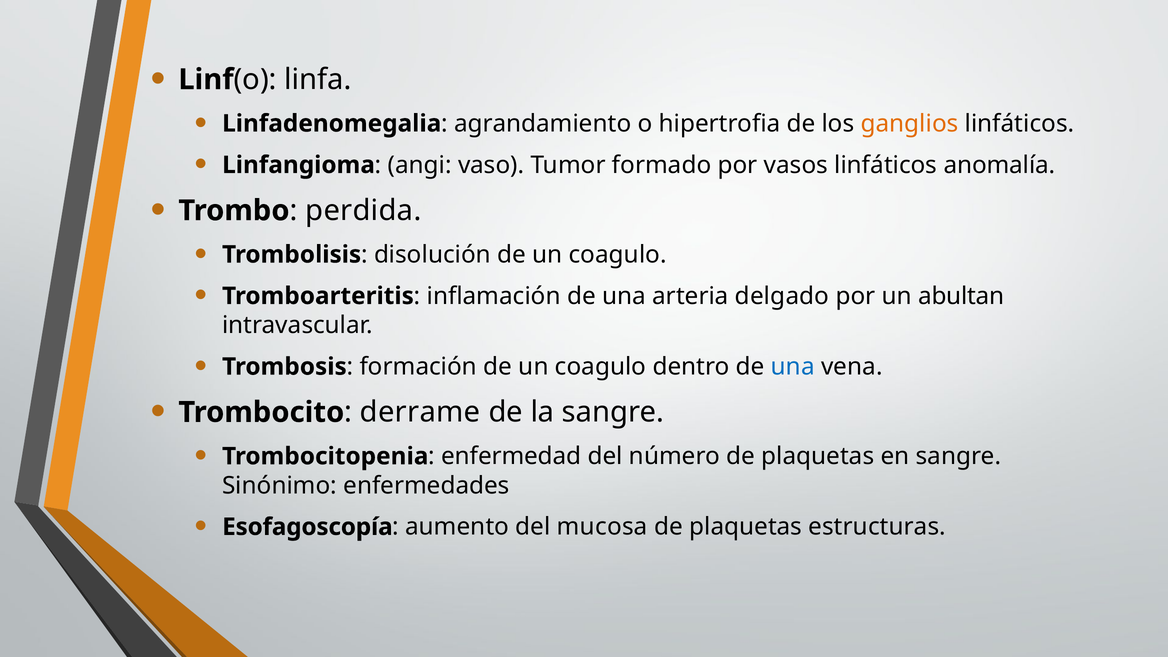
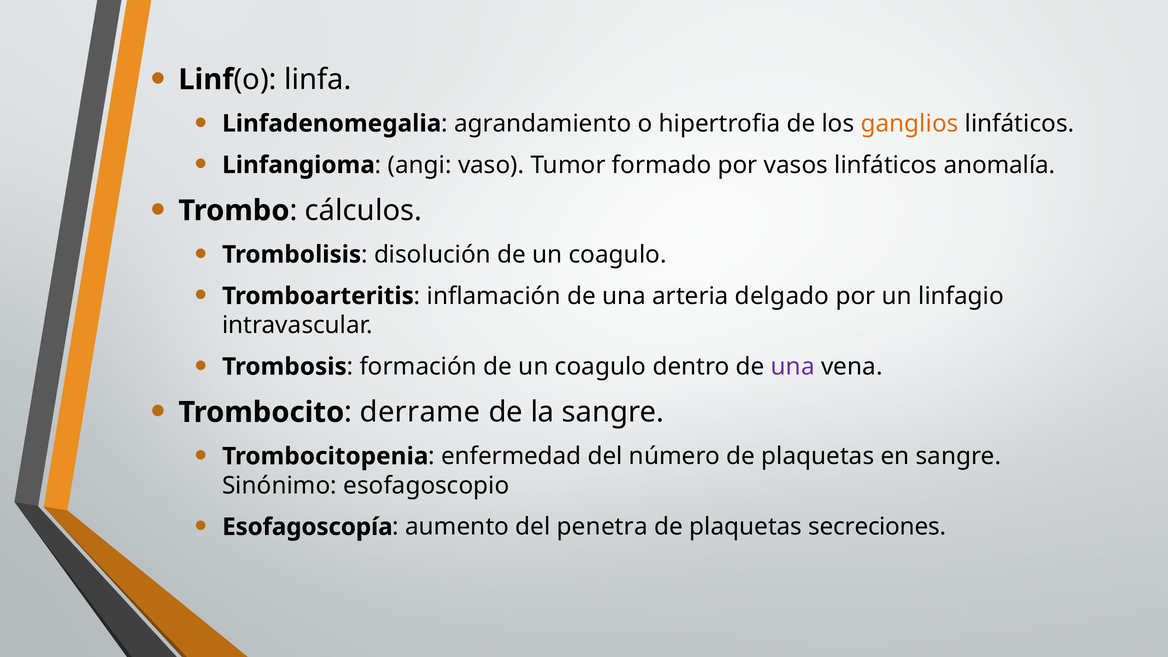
perdida: perdida -> cálculos
abultan: abultan -> linfagio
una at (793, 367) colour: blue -> purple
enfermedades: enfermedades -> esofagoscopio
mucosa: mucosa -> penetra
estructuras: estructuras -> secreciones
